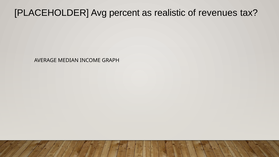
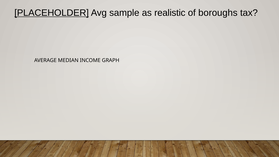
PLACEHOLDER underline: none -> present
percent: percent -> sample
revenues: revenues -> boroughs
